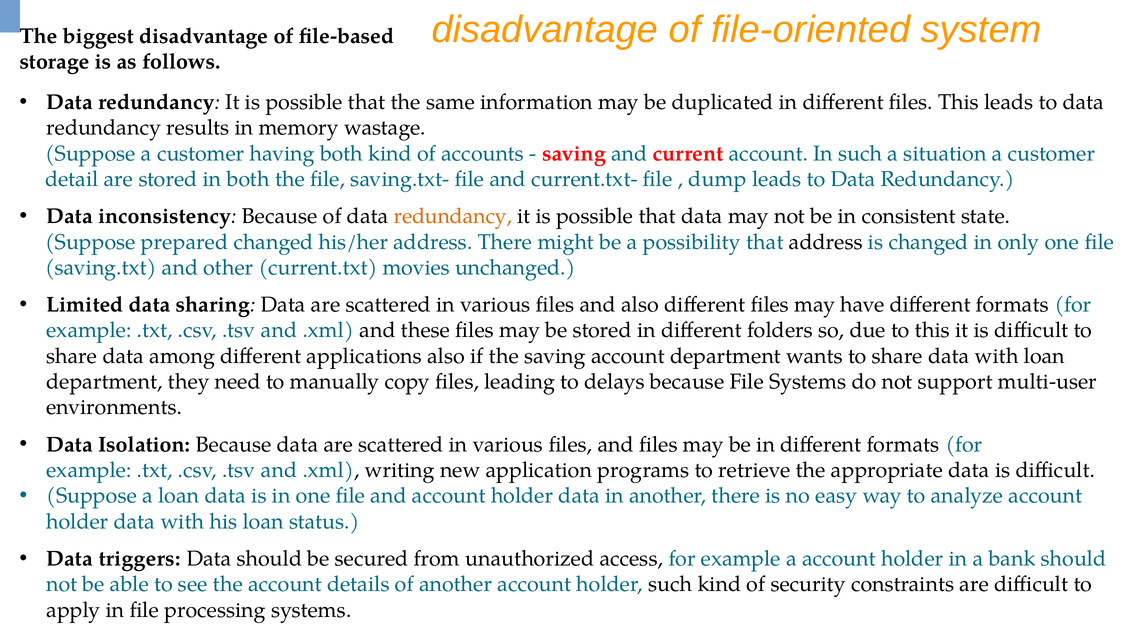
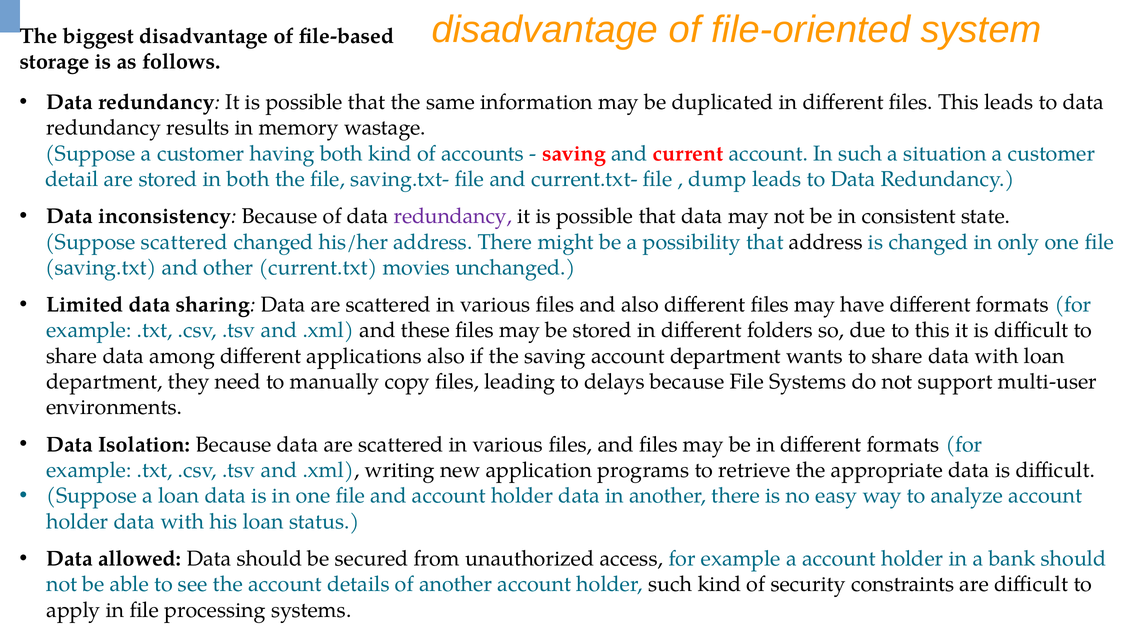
redundancy at (453, 216) colour: orange -> purple
Suppose prepared: prepared -> scattered
triggers: triggers -> allowed
